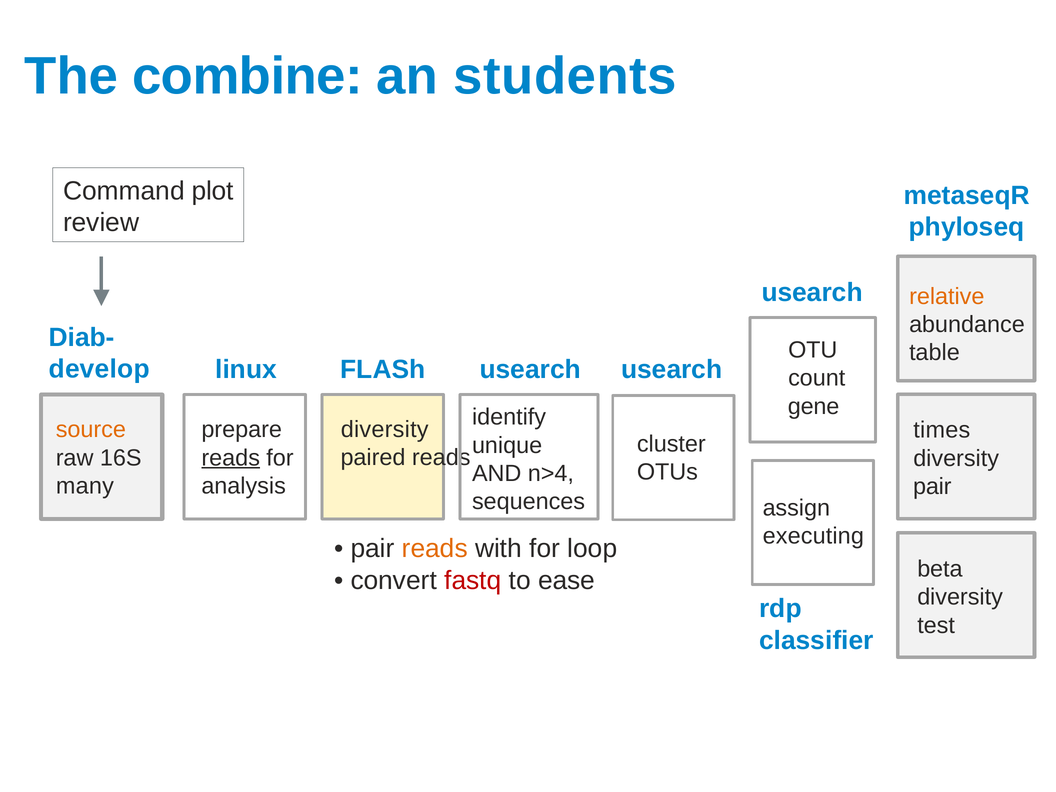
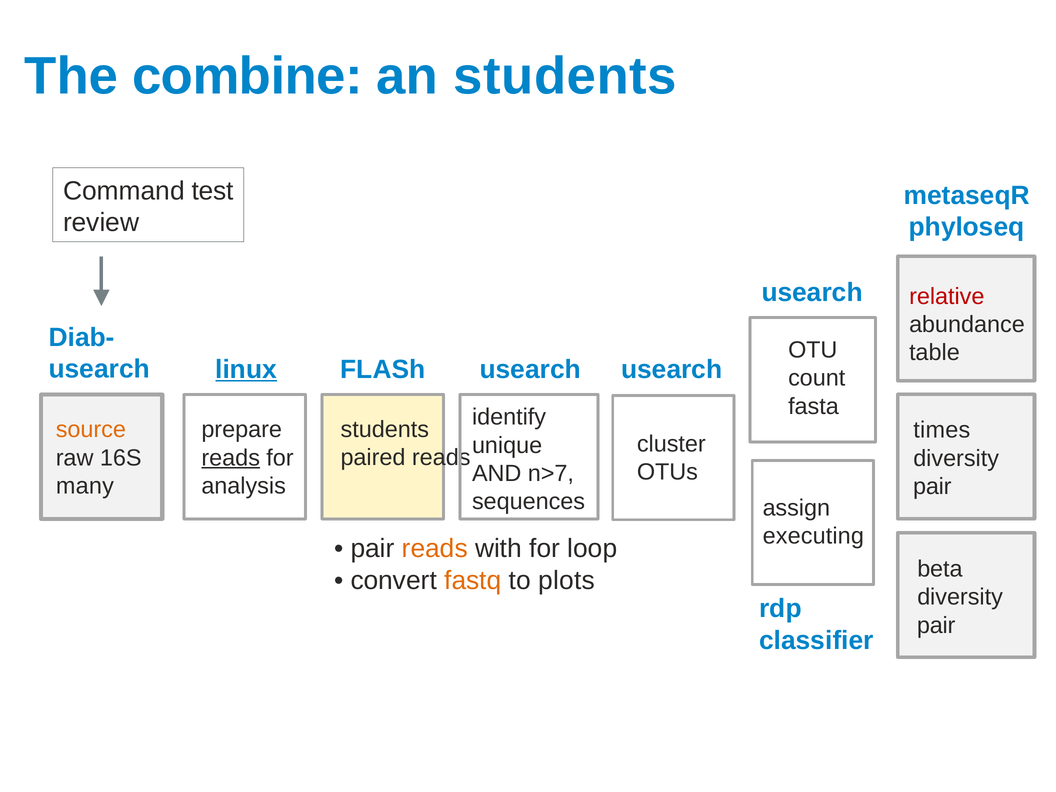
plot: plot -> test
relative colour: orange -> red
develop at (99, 369): develop -> usearch
linux underline: none -> present
gene: gene -> fasta
diversity at (385, 430): diversity -> students
n>4: n>4 -> n>7
fastq colour: red -> orange
ease: ease -> plots
test at (936, 625): test -> pair
